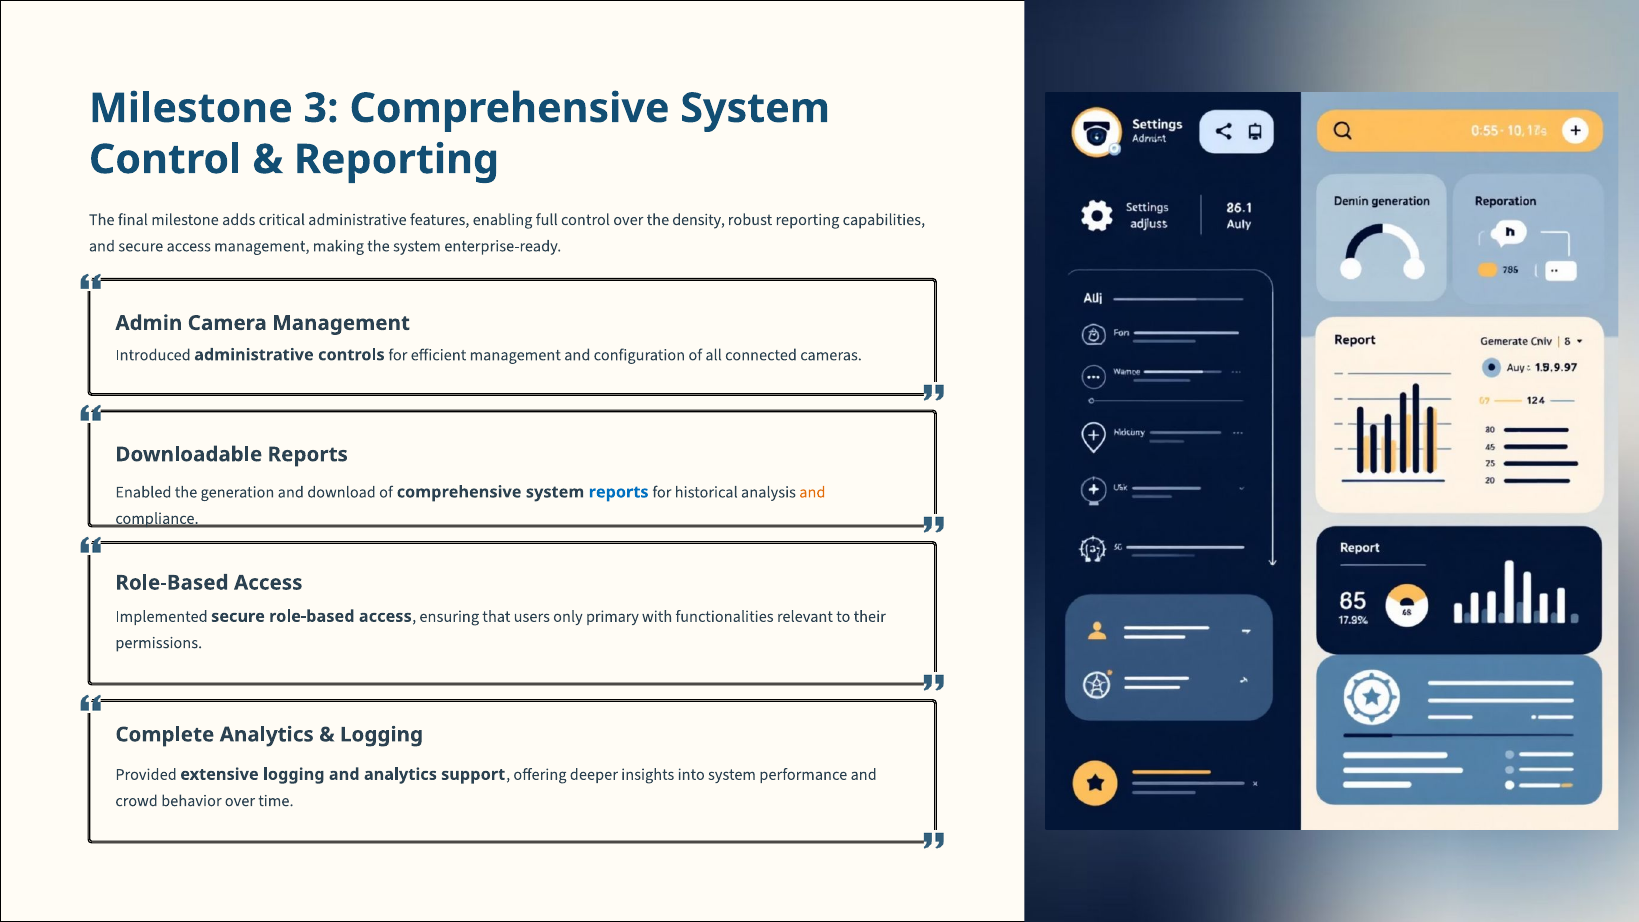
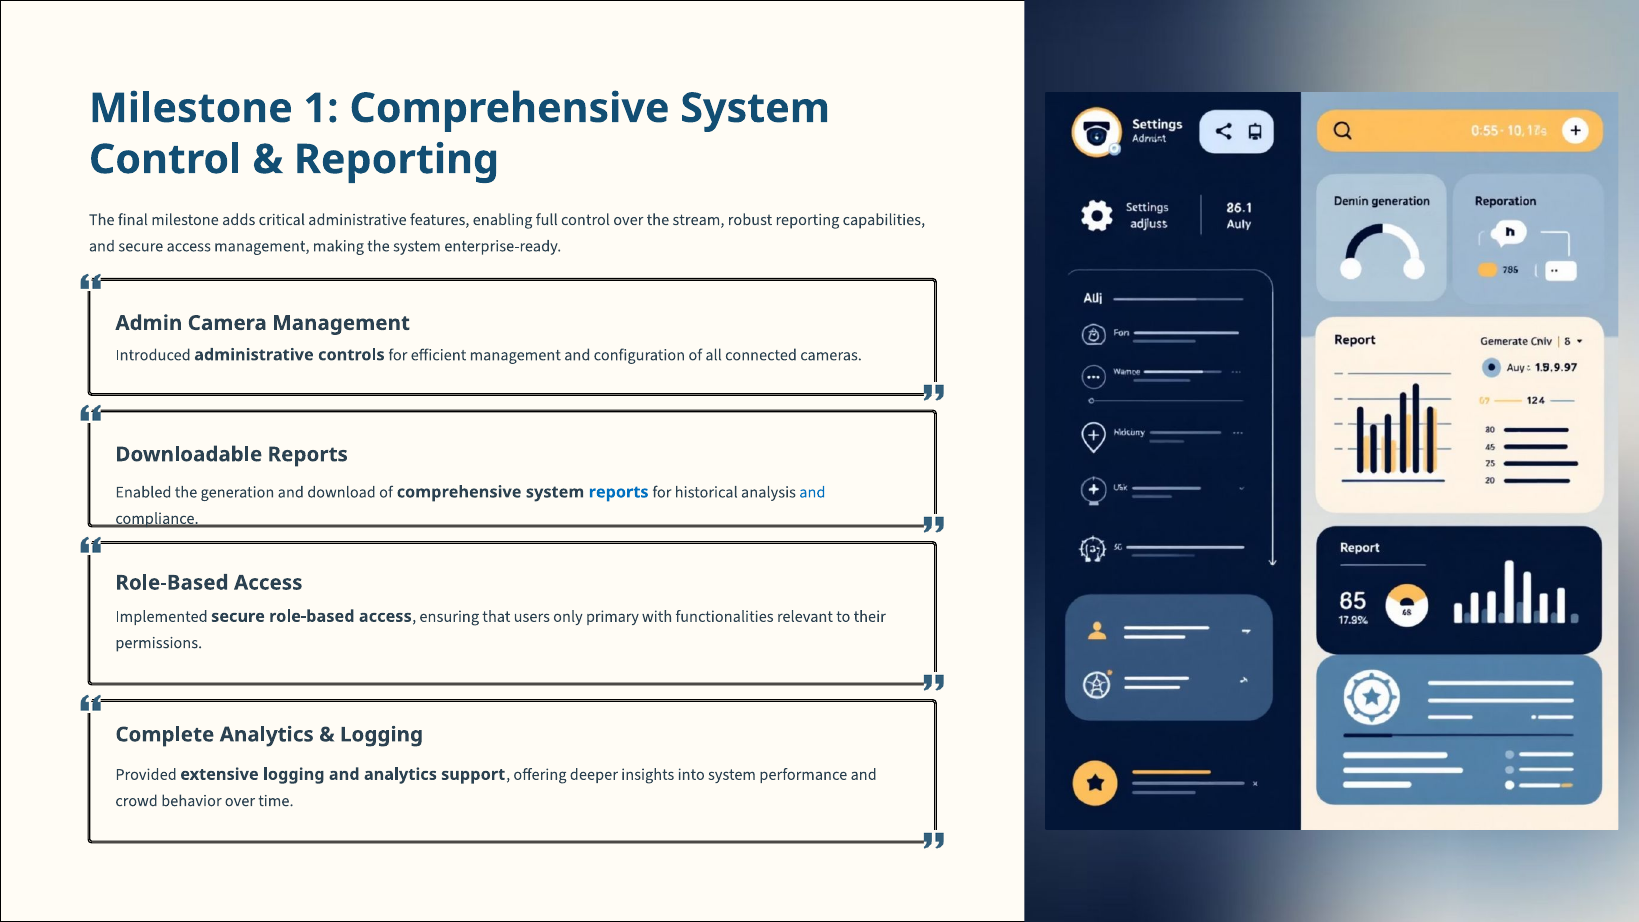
3: 3 -> 1
density: density -> stream
and at (812, 492) colour: orange -> blue
